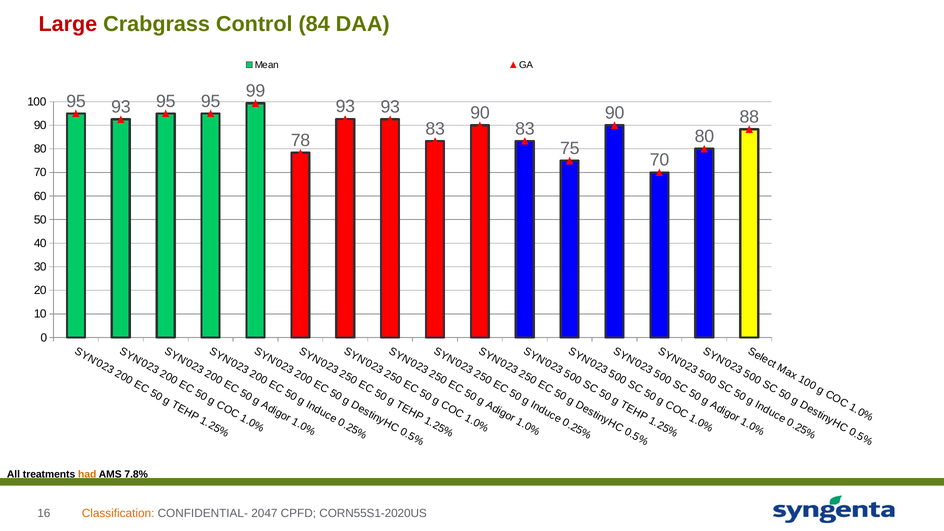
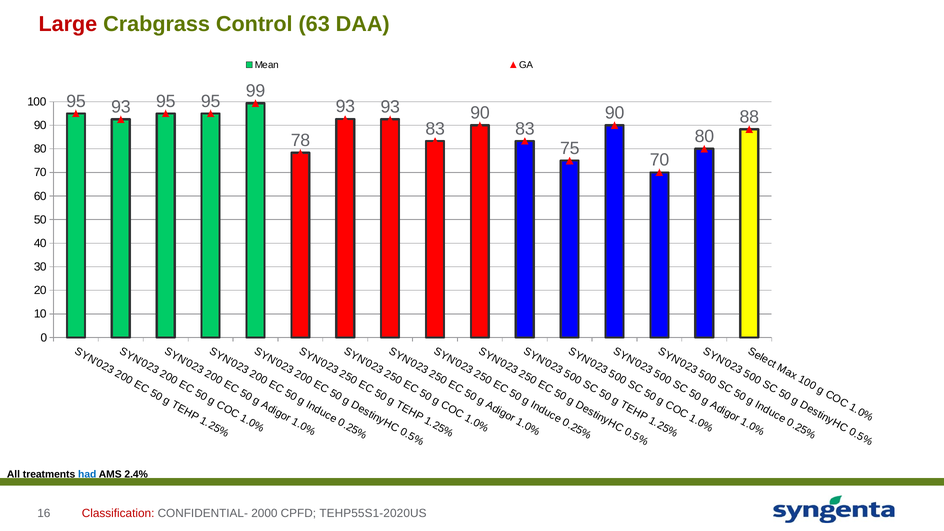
84: 84 -> 63
had colour: orange -> blue
7.8%: 7.8% -> 2.4%
Classification colour: orange -> red
2047: 2047 -> 2000
CORN55S1-2020US: CORN55S1-2020US -> TEHP55S1-2020US
